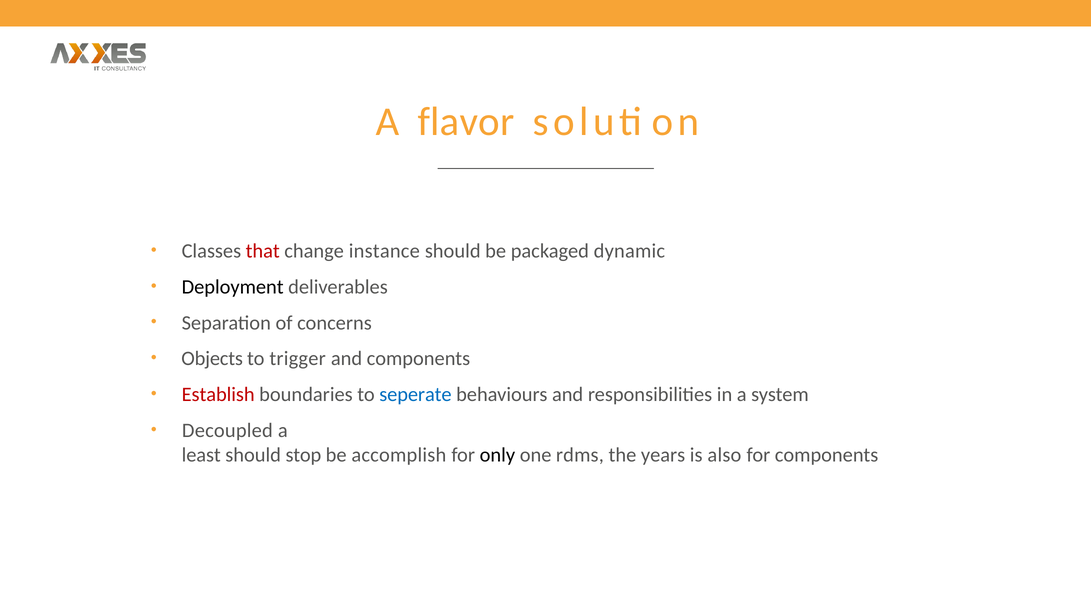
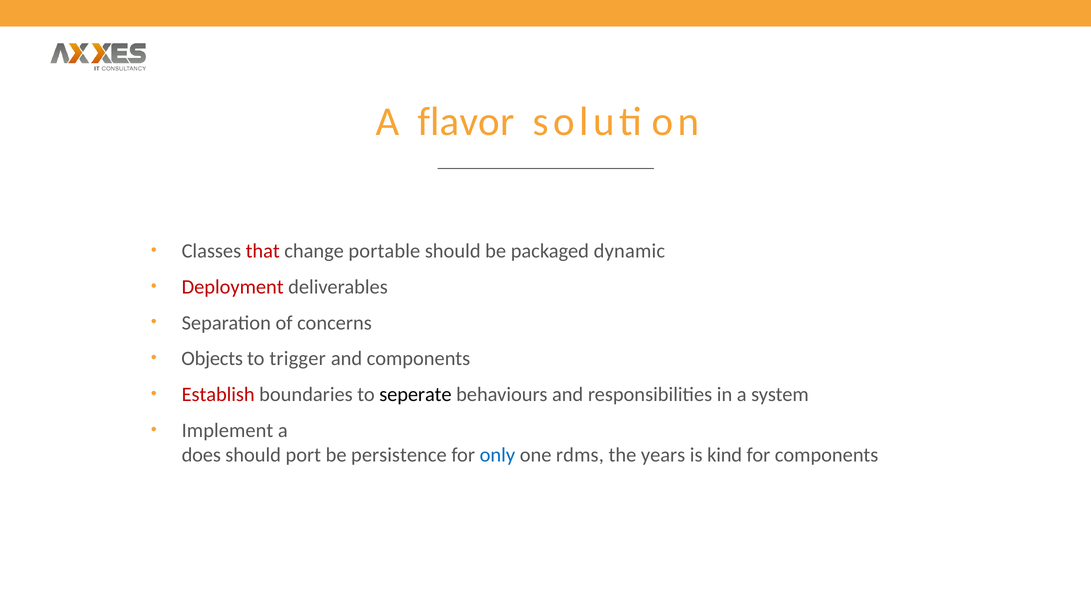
instance: instance -> portable
Deployment colour: black -> red
seperate colour: blue -> black
Decoupled: Decoupled -> Implement
least: least -> does
stop: stop -> port
accomplish: accomplish -> persistence
only colour: black -> blue
also: also -> kind
